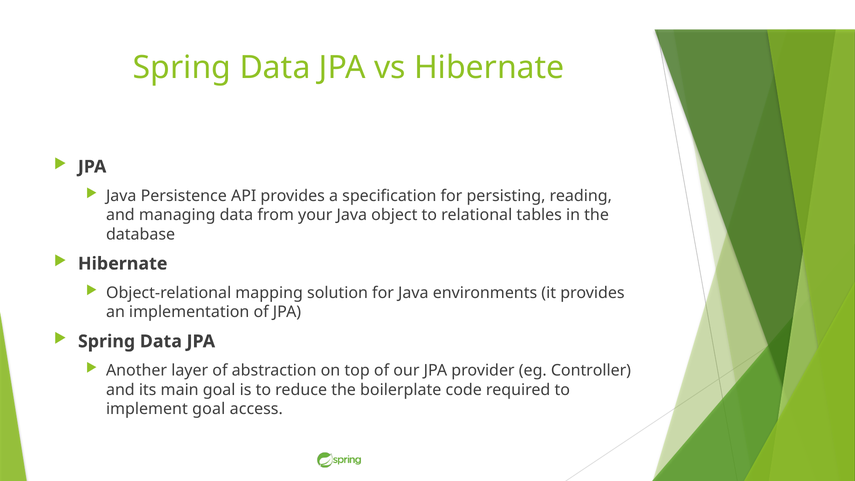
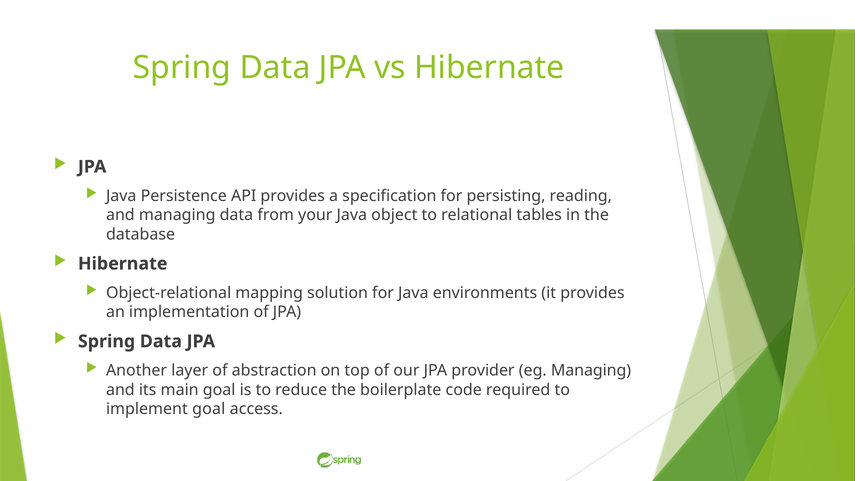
eg Controller: Controller -> Managing
